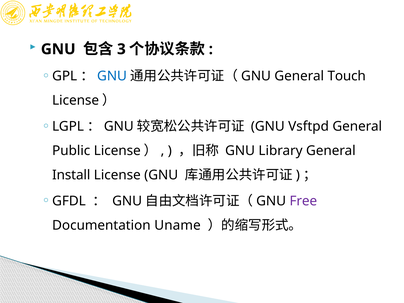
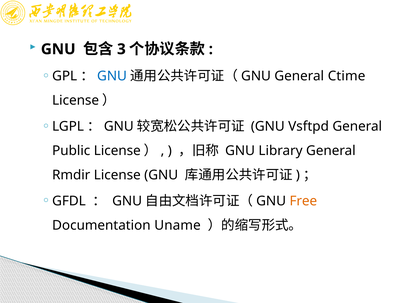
Touch: Touch -> Ctime
Install: Install -> Rmdir
Free colour: purple -> orange
